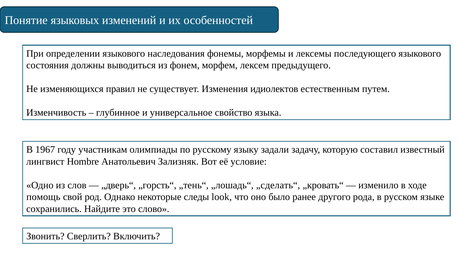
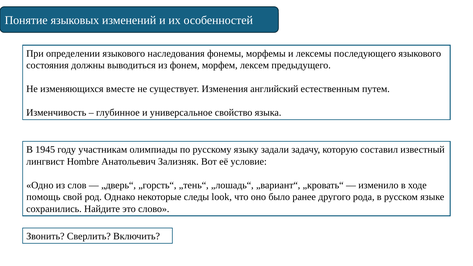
правил: правил -> вместе
идиолектов: идиолектов -> английский
1967: 1967 -> 1945
„сделать“: „сделать“ -> „вариант“
